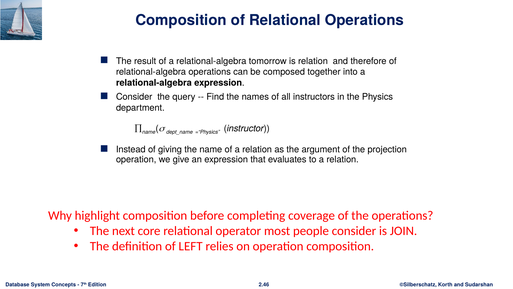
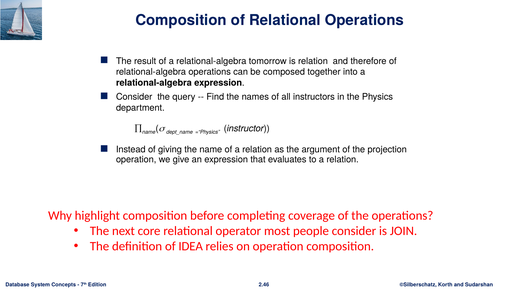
LEFT: LEFT -> IDEA
